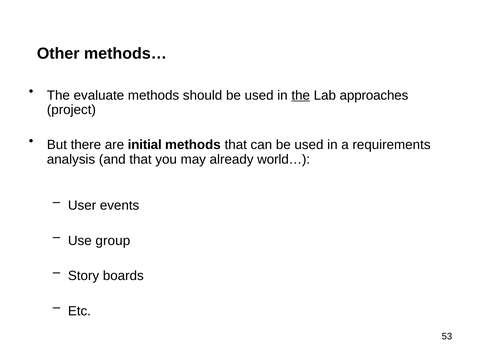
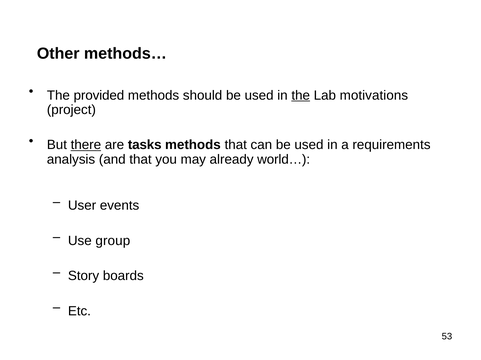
evaluate: evaluate -> provided
approaches: approaches -> motivations
there underline: none -> present
initial: initial -> tasks
